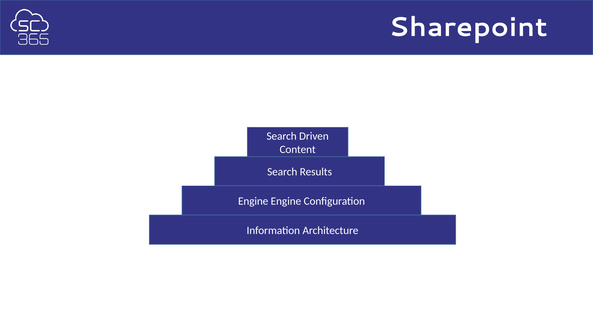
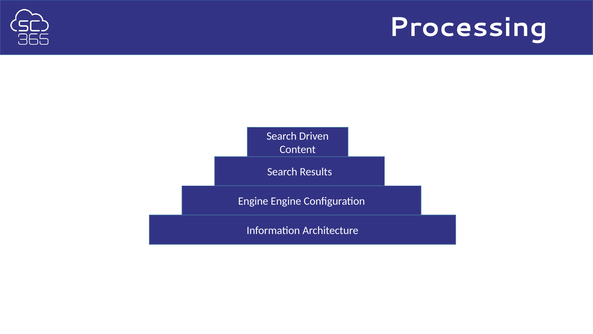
Sharepoint: Sharepoint -> Processing
